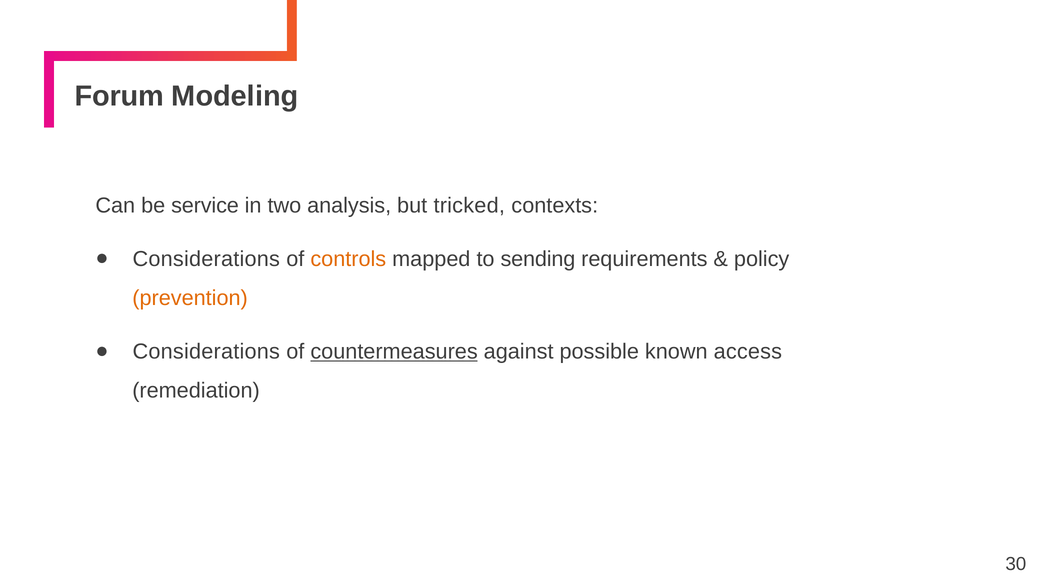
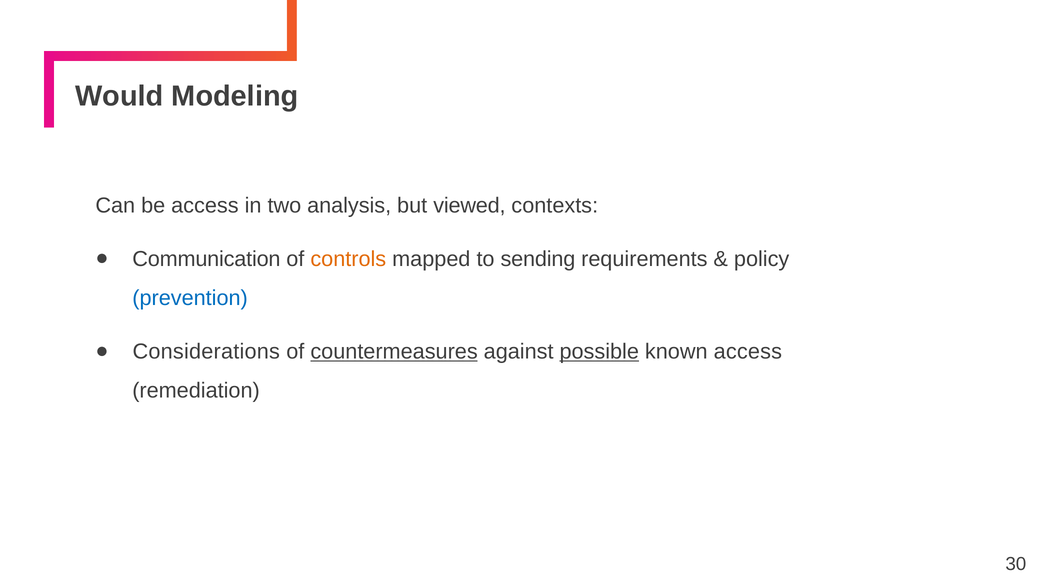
Forum: Forum -> Would
be service: service -> access
tricked: tricked -> viewed
Considerations at (206, 259): Considerations -> Communication
prevention colour: orange -> blue
possible underline: none -> present
